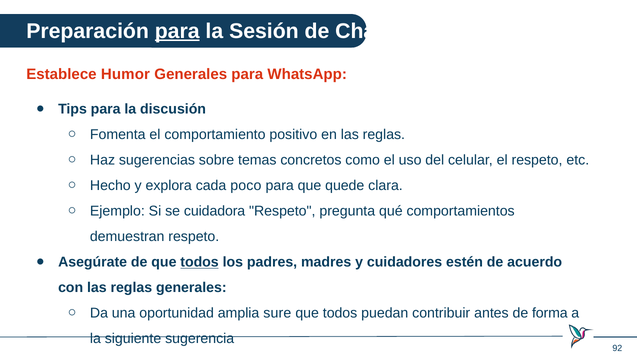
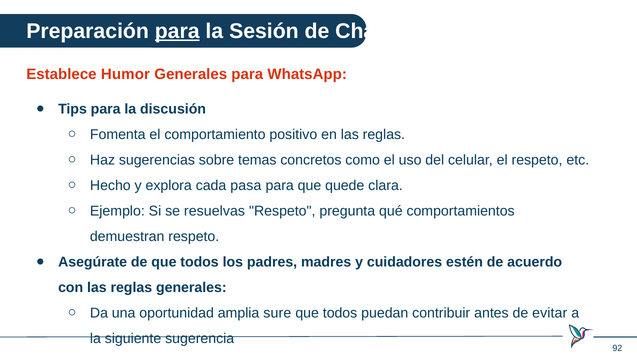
poco: poco -> pasa
cuidadora: cuidadora -> resuelvas
todos at (200, 262) underline: present -> none
forma: forma -> evitar
